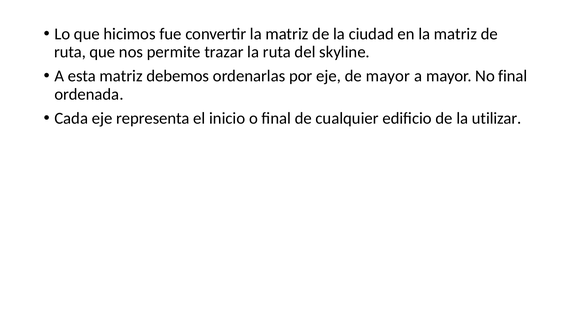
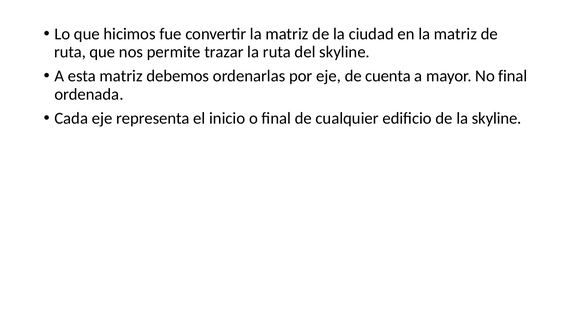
de mayor: mayor -> cuenta
la utilizar: utilizar -> skyline
